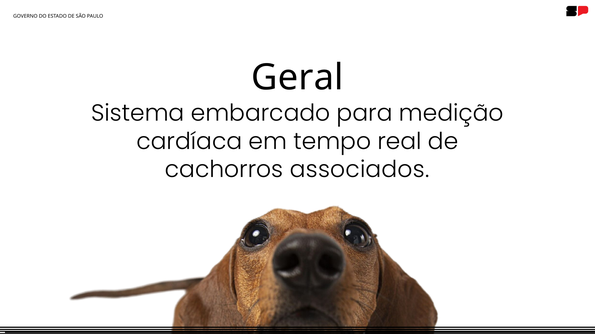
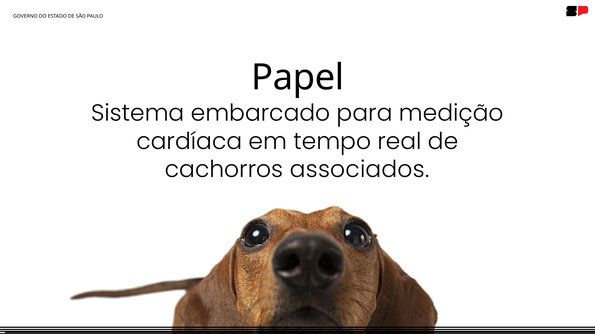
Geral: Geral -> Papel
